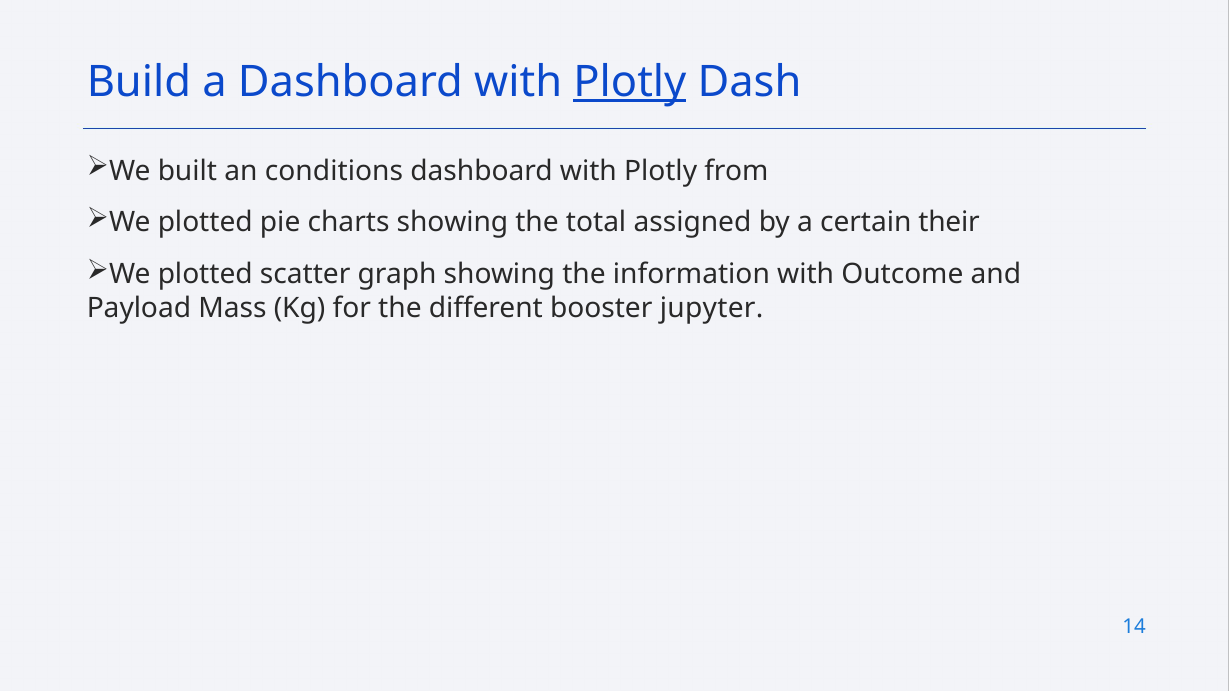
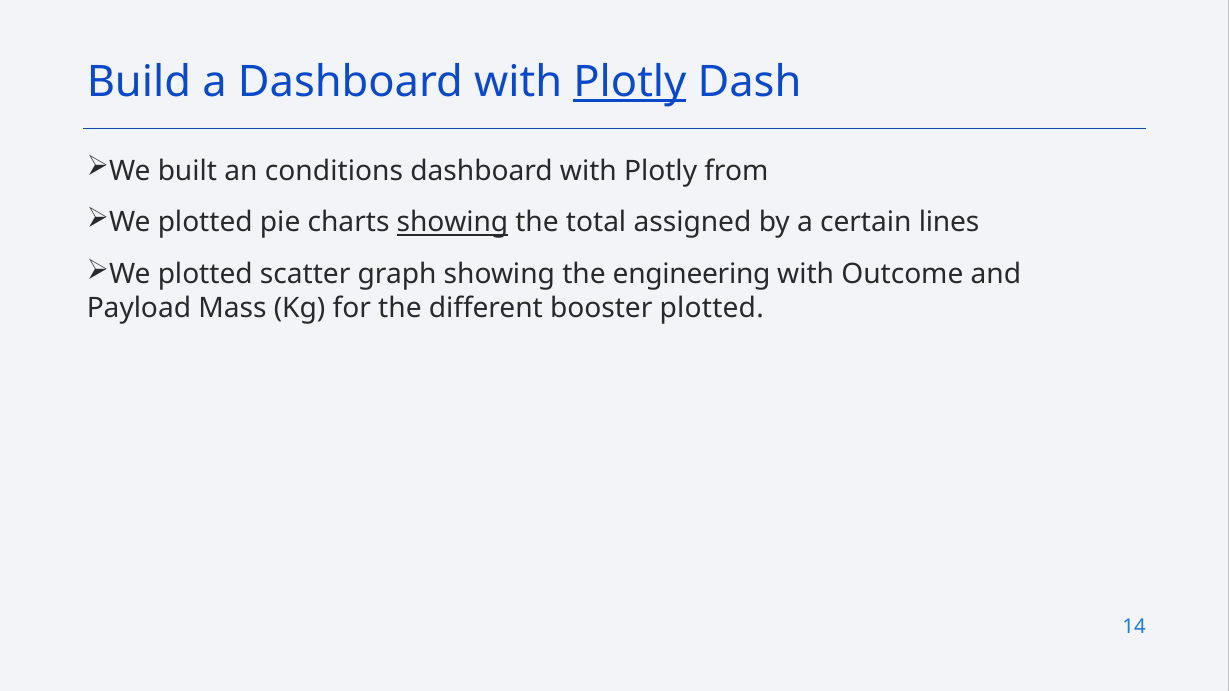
showing at (452, 223) underline: none -> present
their: their -> lines
information: information -> engineering
booster jupyter: jupyter -> plotted
